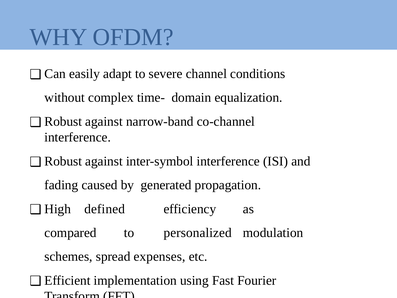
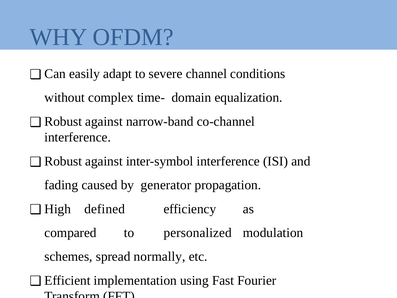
generated: generated -> generator
expenses: expenses -> normally
